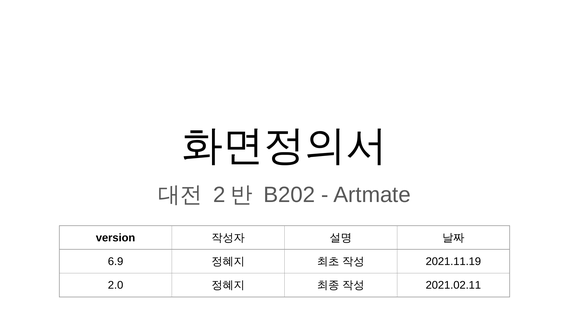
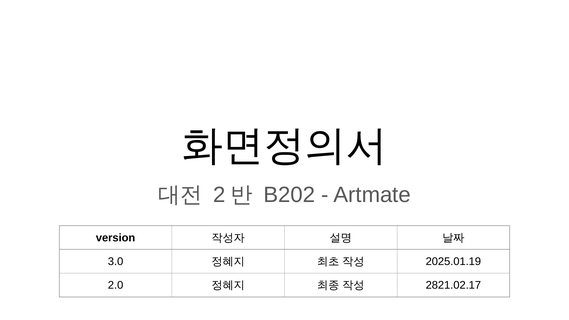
6.9: 6.9 -> 3.0
2021.11.19: 2021.11.19 -> 2025.01.19
2021.02.11: 2021.02.11 -> 2821.02.17
